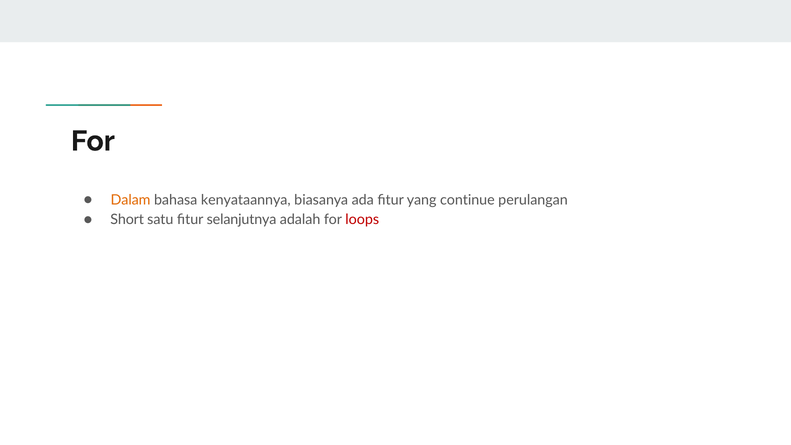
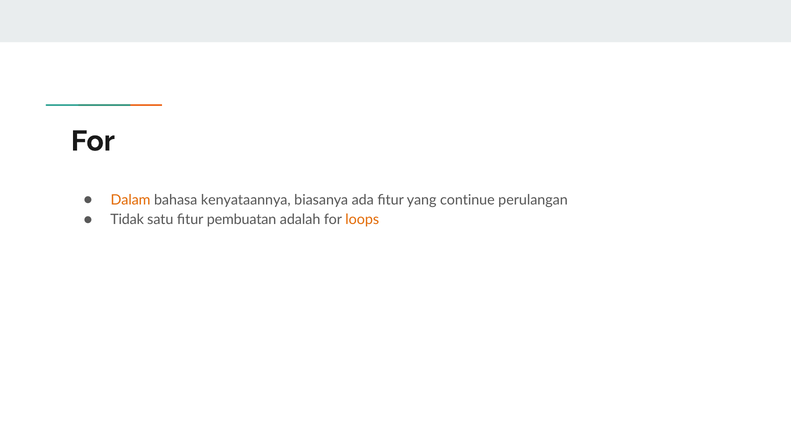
Short: Short -> Tidak
selanjutnya: selanjutnya -> pembuatan
loops colour: red -> orange
